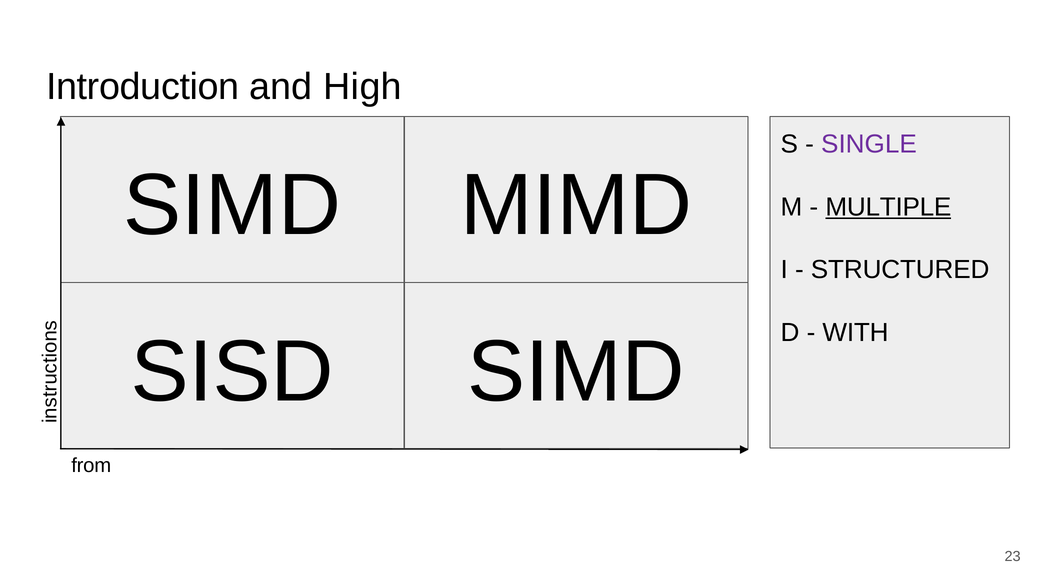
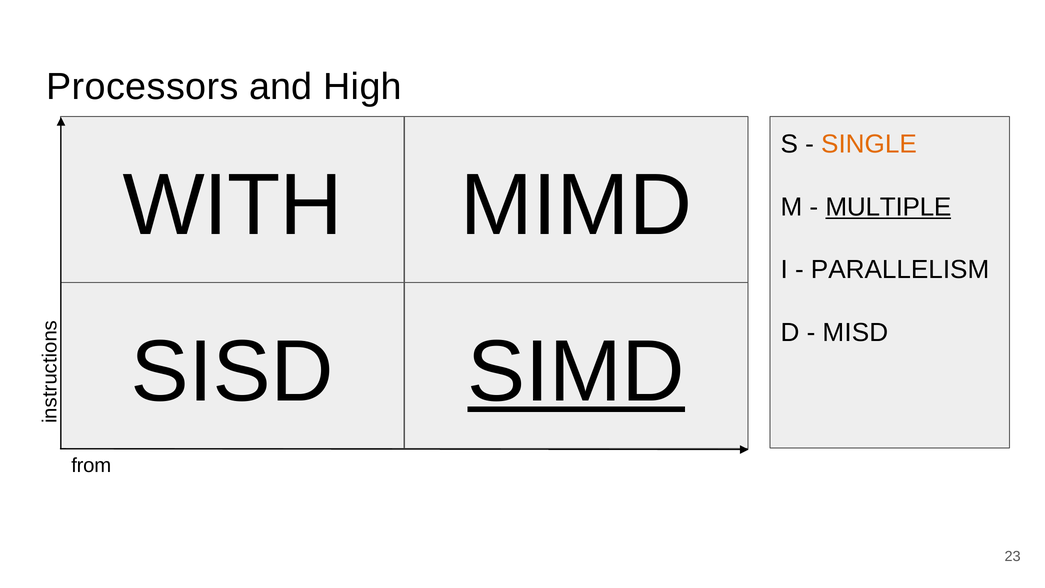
Introduction: Introduction -> Processors
SINGLE colour: purple -> orange
SIMD at (232, 205): SIMD -> WITH
STRUCTURED: STRUCTURED -> PARALLELISM
WITH: WITH -> MISD
SIMD at (576, 372) underline: none -> present
